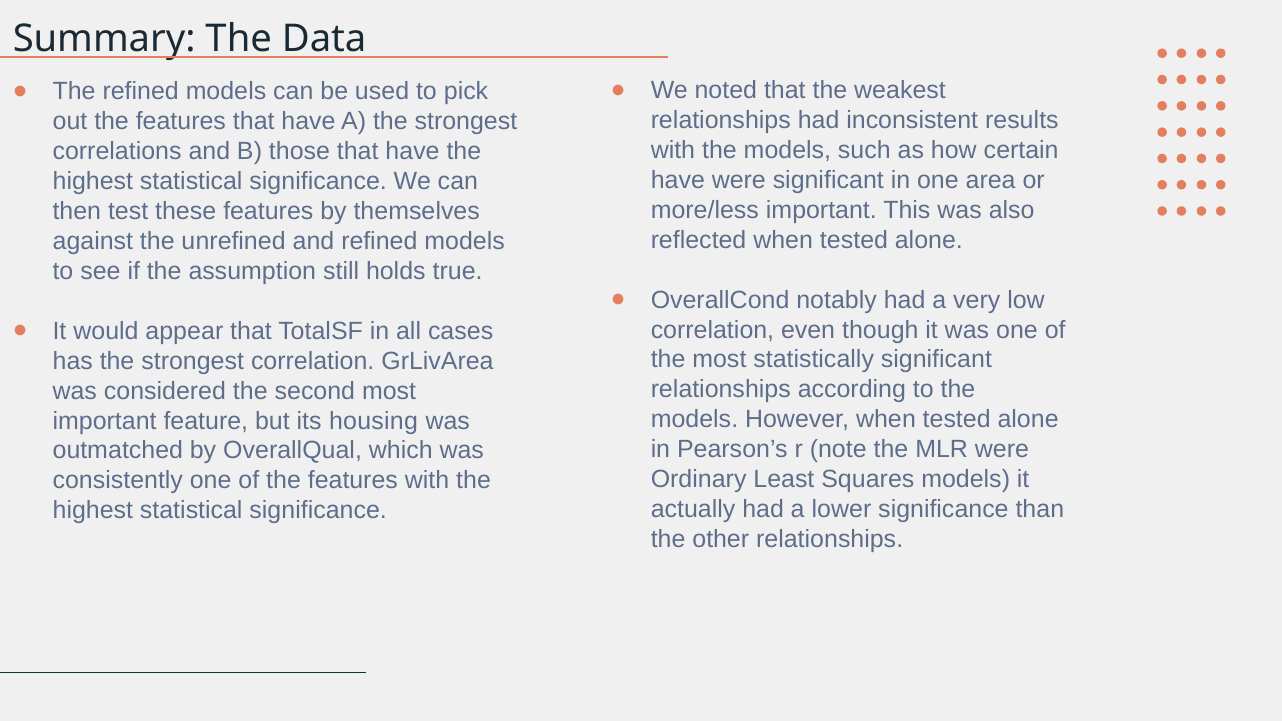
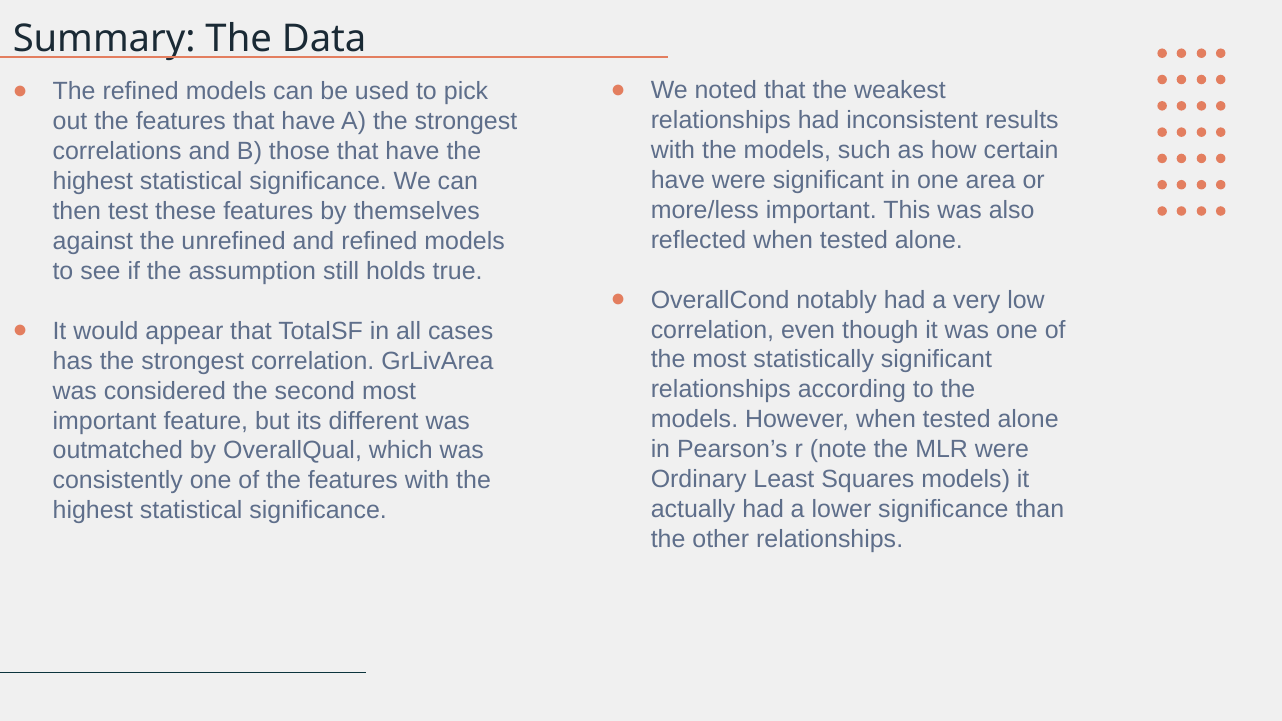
housing: housing -> different
